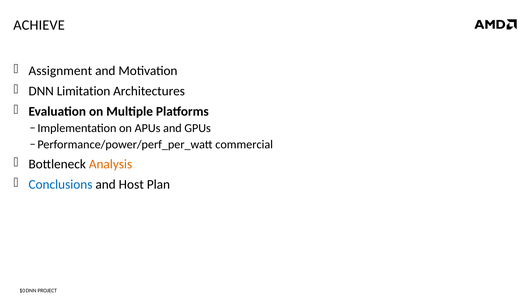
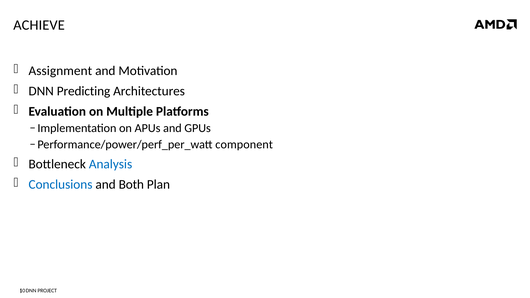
Limitation: Limitation -> Predicting
commercial: commercial -> component
Analysis colour: orange -> blue
Host: Host -> Both
